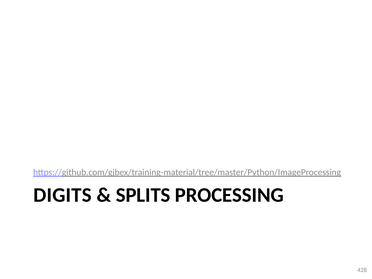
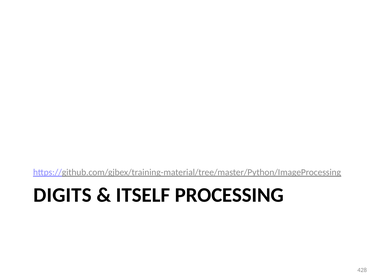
SPLITS: SPLITS -> ITSELF
